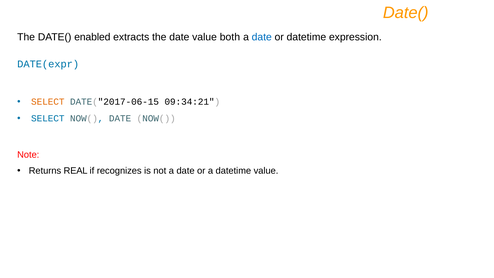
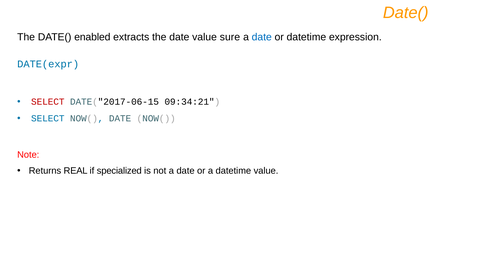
both: both -> sure
SELECT at (48, 102) colour: orange -> red
recognizes: recognizes -> specialized
